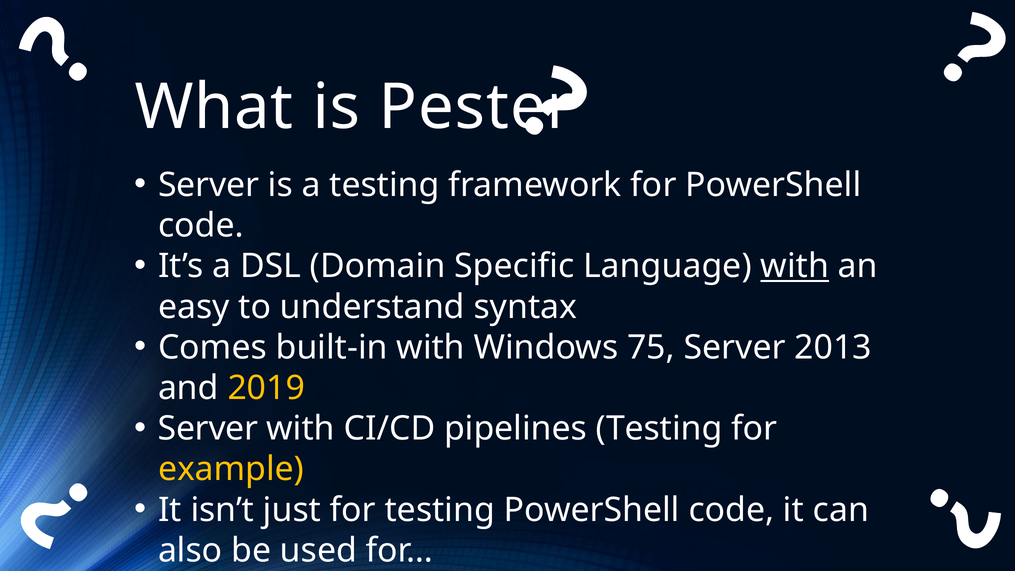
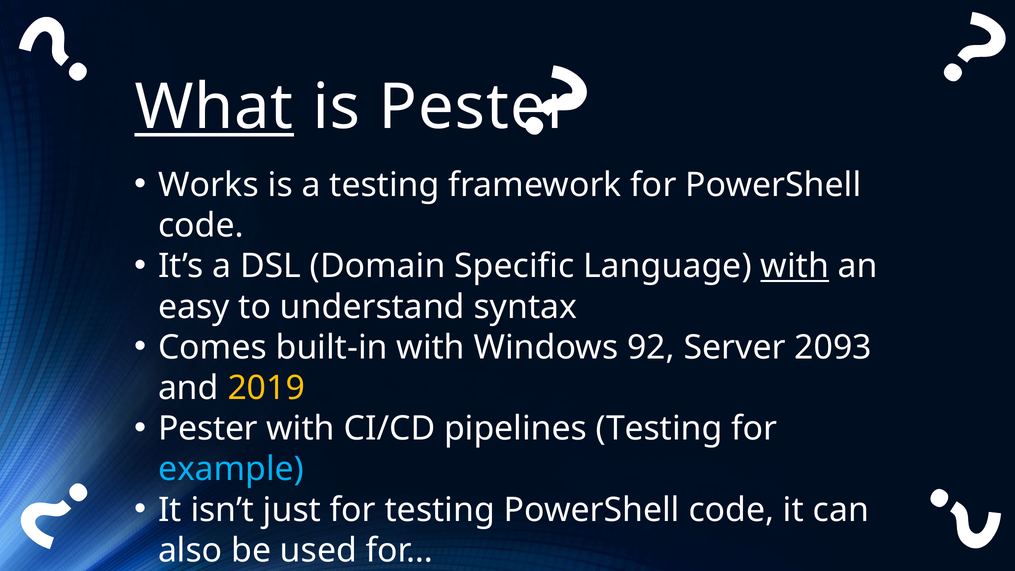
What underline: none -> present
Server at (209, 185): Server -> Works
75: 75 -> 92
2013: 2013 -> 2093
Server at (208, 429): Server -> Pester
example colour: yellow -> light blue
